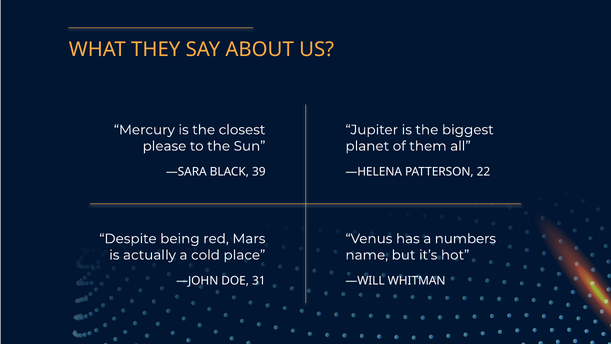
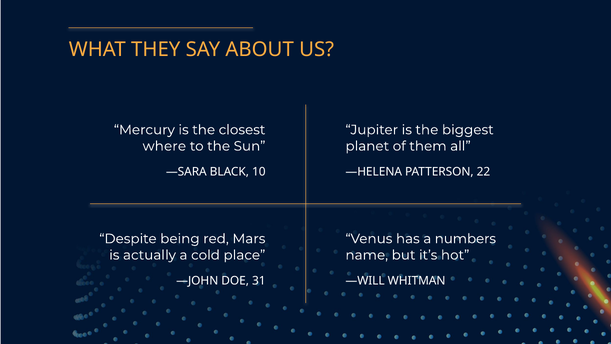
please: please -> where
39: 39 -> 10
